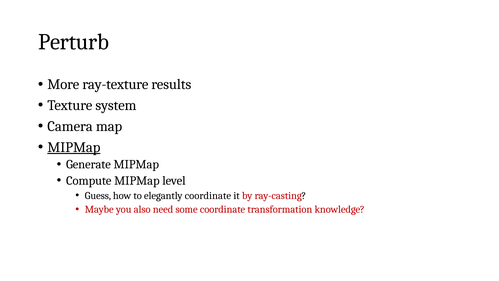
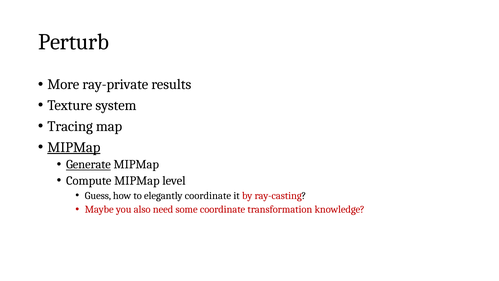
ray-texture: ray-texture -> ray-private
Camera: Camera -> Tracing
Generate underline: none -> present
